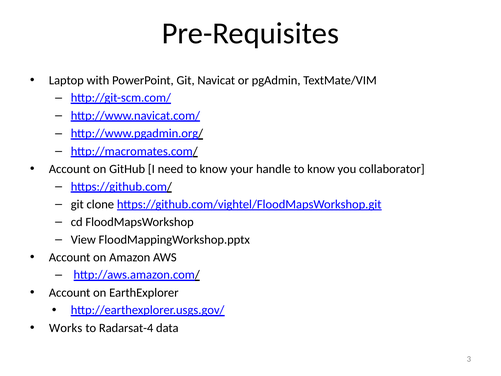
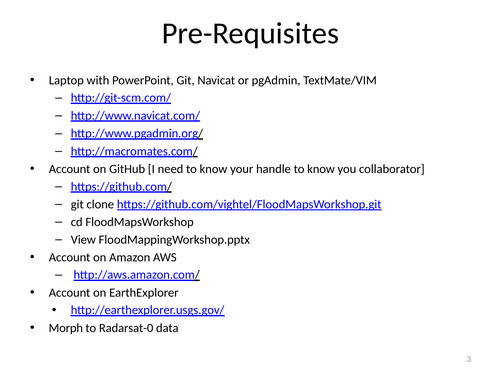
Works: Works -> Morph
Radarsat-4: Radarsat-4 -> Radarsat-0
